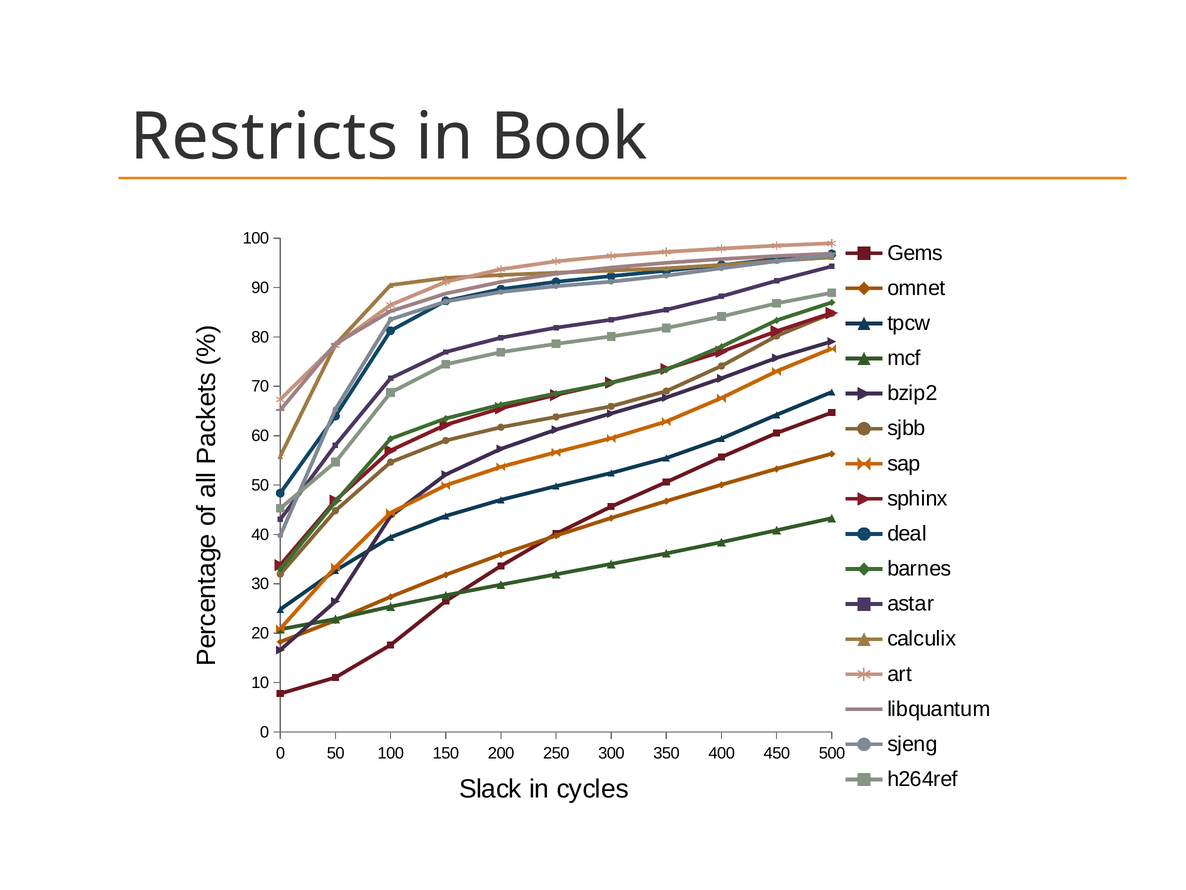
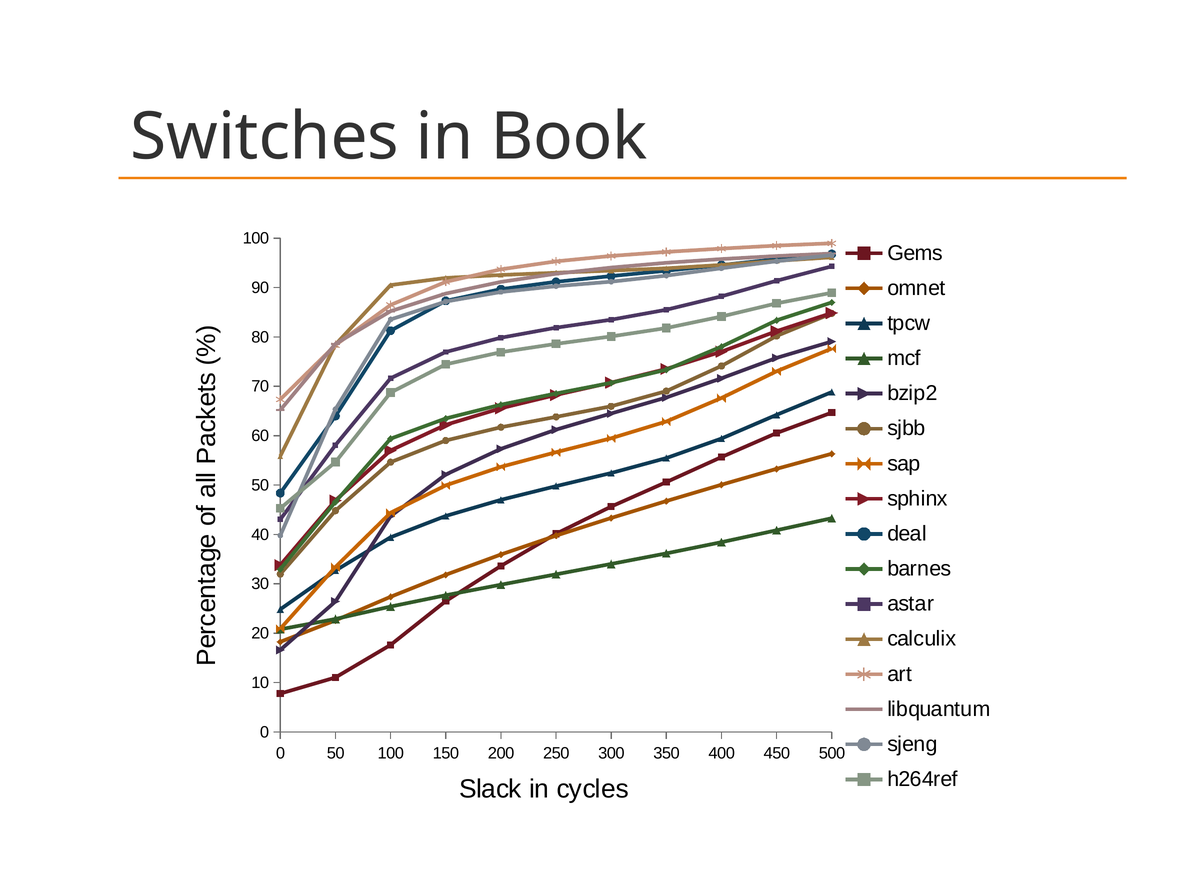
Restricts: Restricts -> Switches
